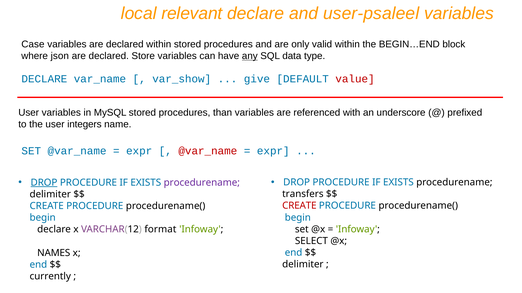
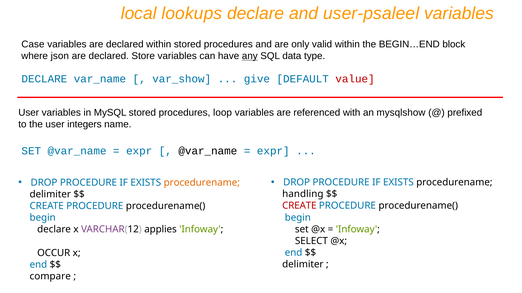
relevant: relevant -> lookups
than: than -> loop
underscore: underscore -> mysqlshow
@var_name at (208, 151) colour: red -> black
DROP at (44, 183) underline: present -> none
procedurename at (202, 183) colour: purple -> orange
transfers: transfers -> handling
format: format -> applies
NAMES: NAMES -> OCCUR
currently: currently -> compare
